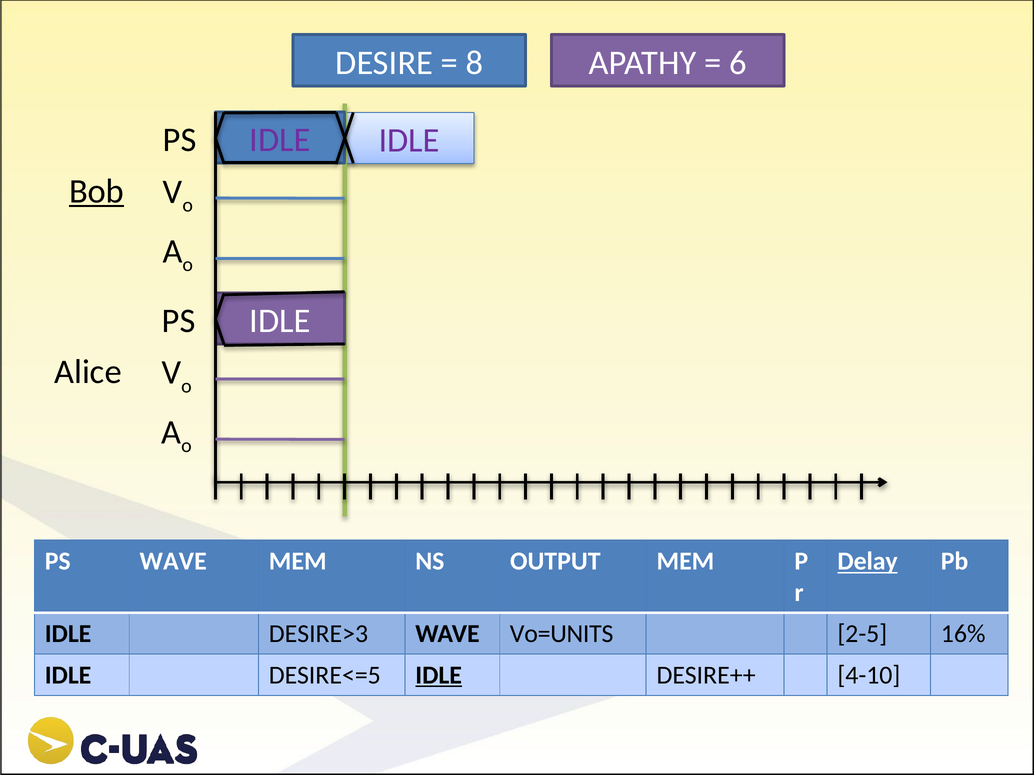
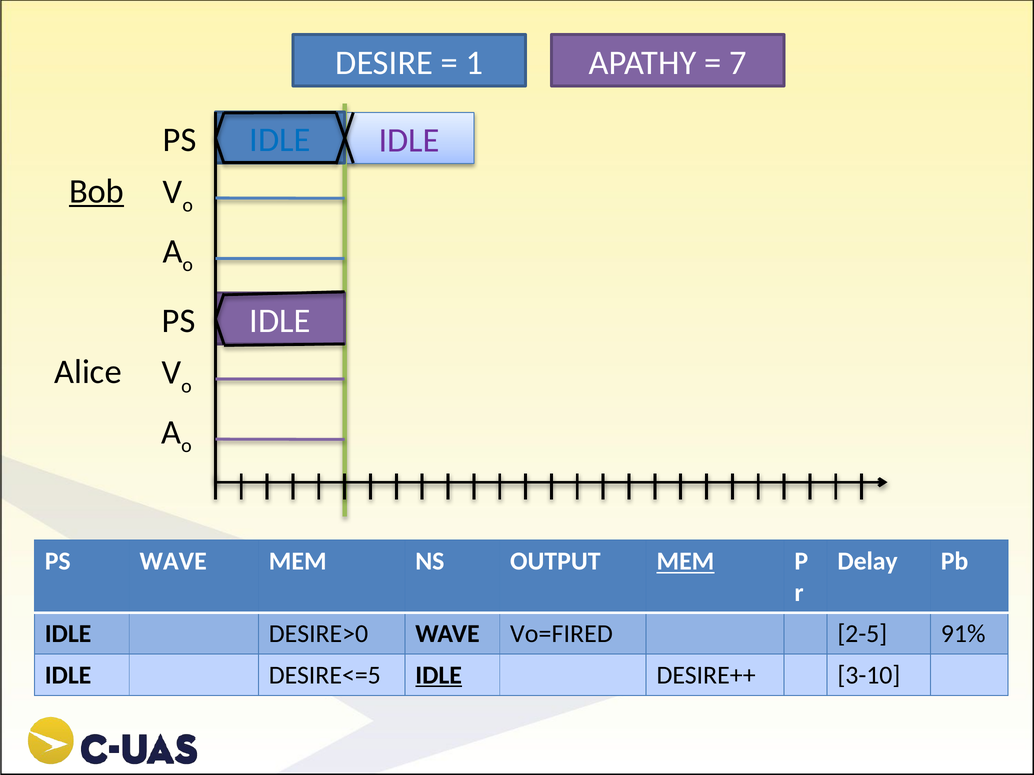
8: 8 -> 1
6: 6 -> 7
IDLE at (280, 140) colour: purple -> blue
MEM at (685, 562) underline: none -> present
Delay underline: present -> none
DESIRE>3: DESIRE>3 -> DESIRE>0
Vo=UNITS: Vo=UNITS -> Vo=FIRED
16%: 16% -> 91%
4-10: 4-10 -> 3-10
